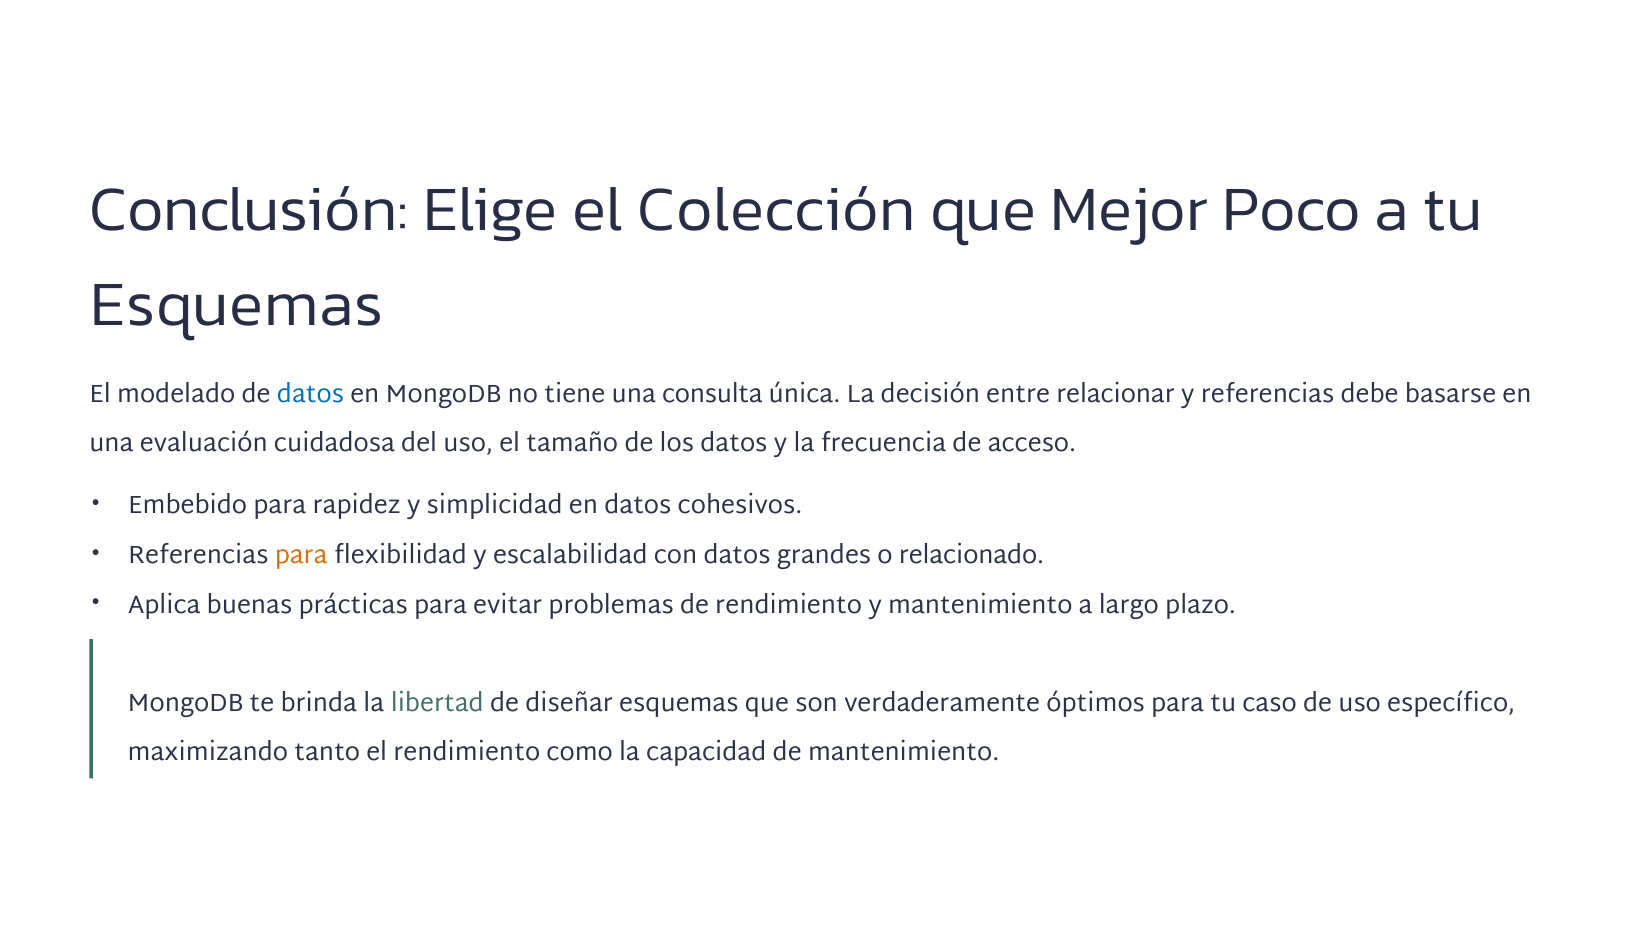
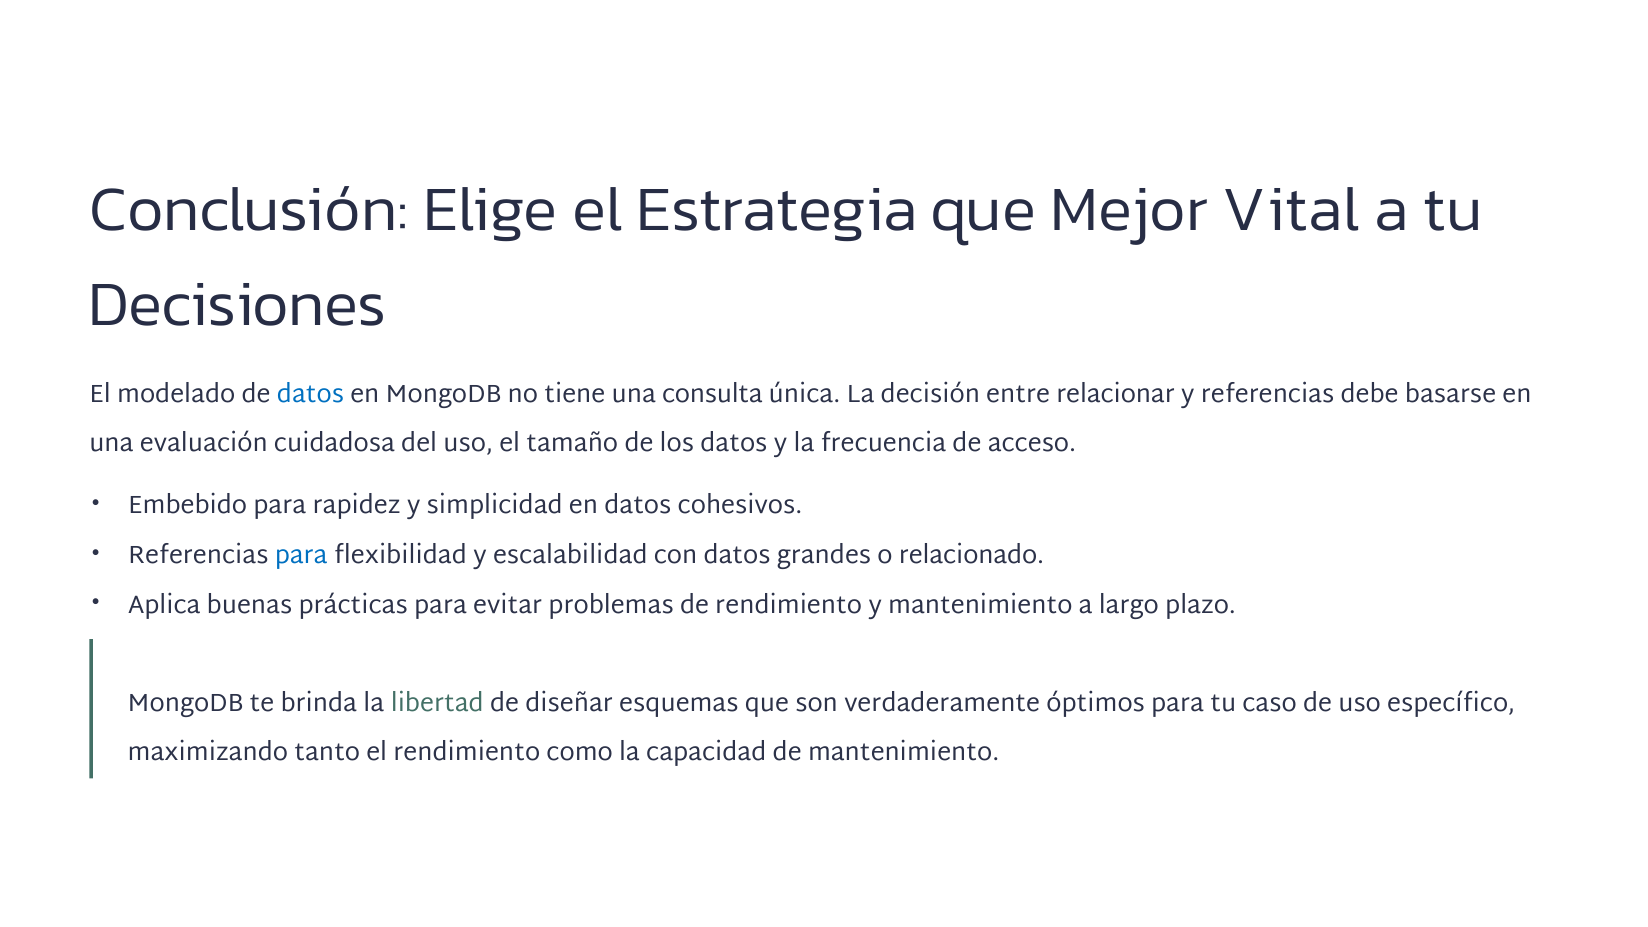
Colección: Colección -> Estrategia
Poco: Poco -> Vital
Esquemas at (237, 304): Esquemas -> Decisiones
para at (301, 555) colour: orange -> blue
